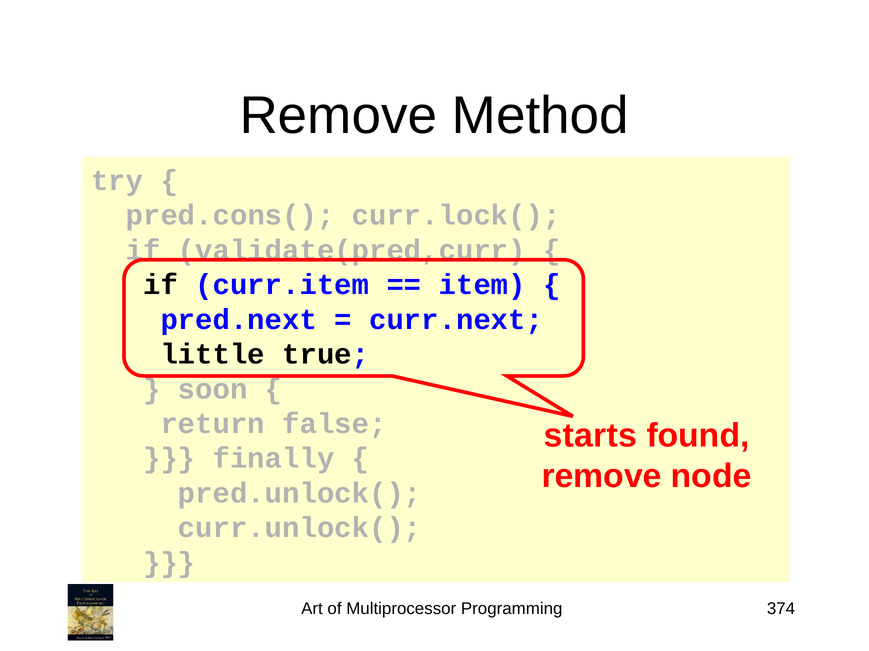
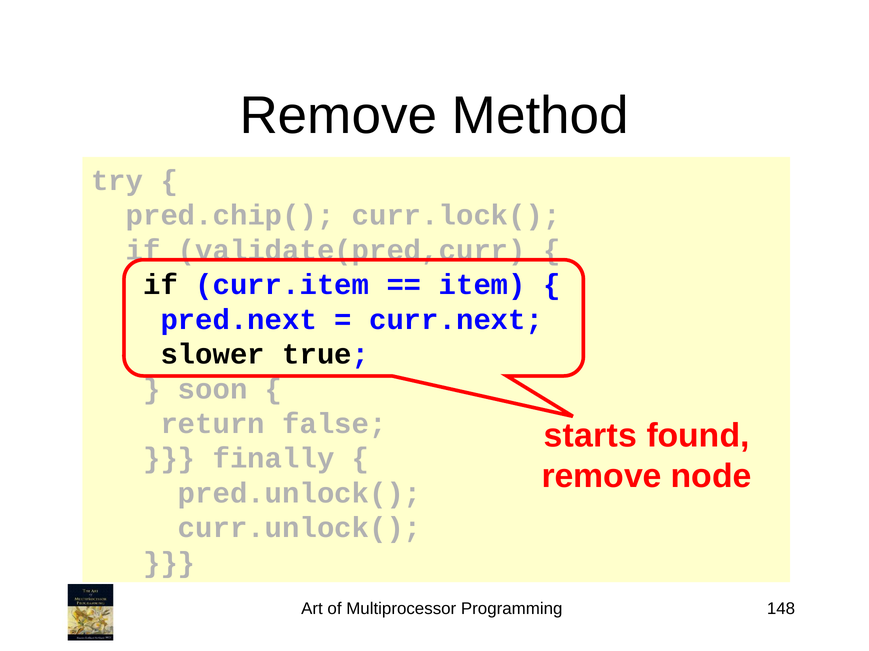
pred.cons(: pred.cons( -> pred.chip(
little: little -> slower
374: 374 -> 148
